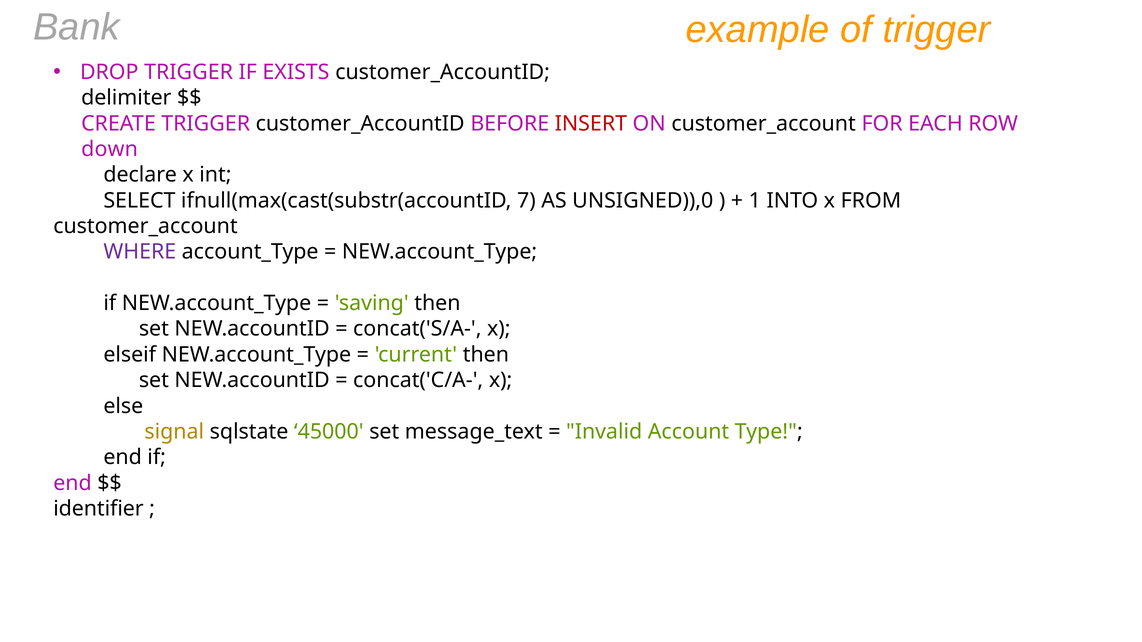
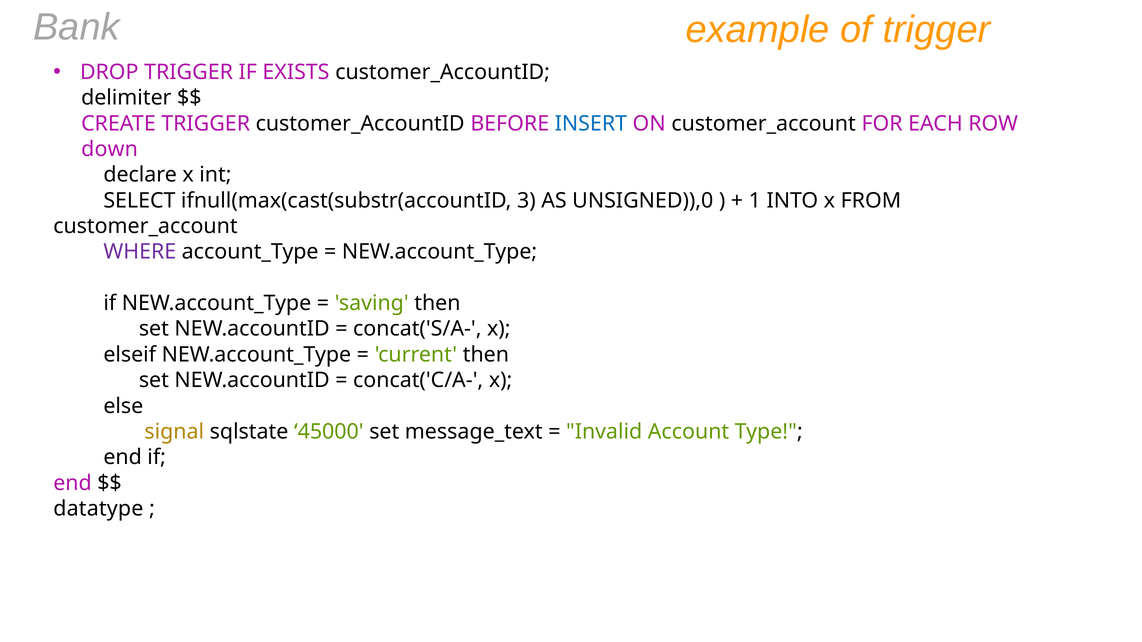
INSERT colour: red -> blue
7: 7 -> 3
identifier: identifier -> datatype
